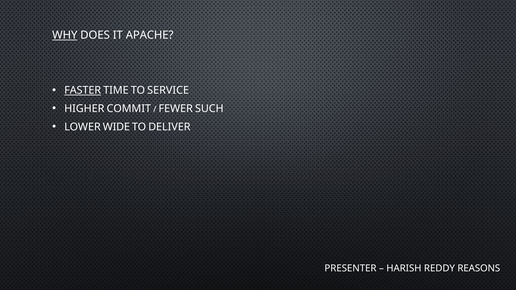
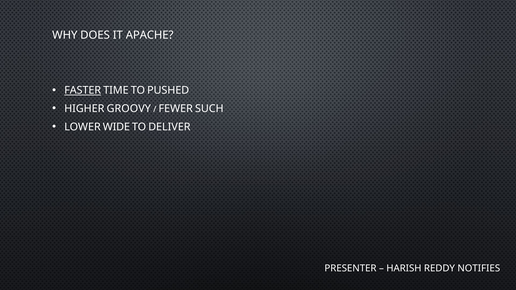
WHY underline: present -> none
SERVICE: SERVICE -> PUSHED
COMMIT: COMMIT -> GROOVY
REASONS: REASONS -> NOTIFIES
